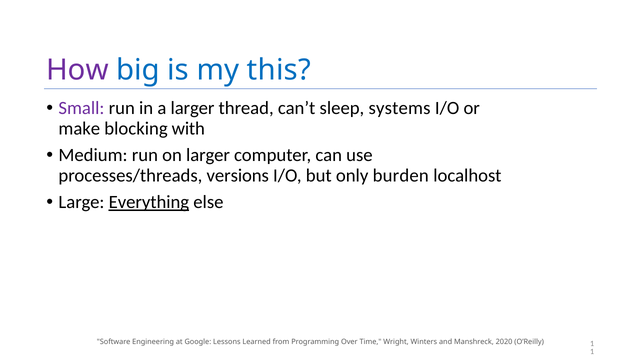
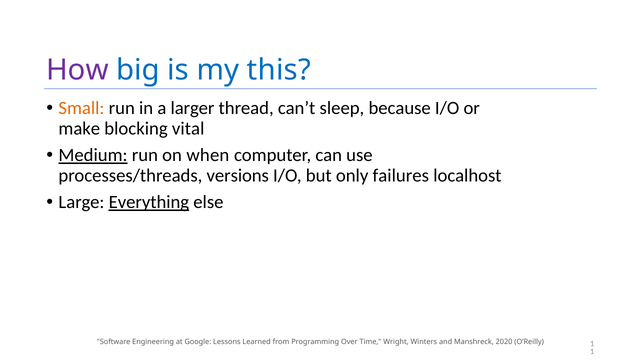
Small colour: purple -> orange
systems: systems -> because
with: with -> vital
Medium underline: none -> present
on larger: larger -> when
burden: burden -> failures
